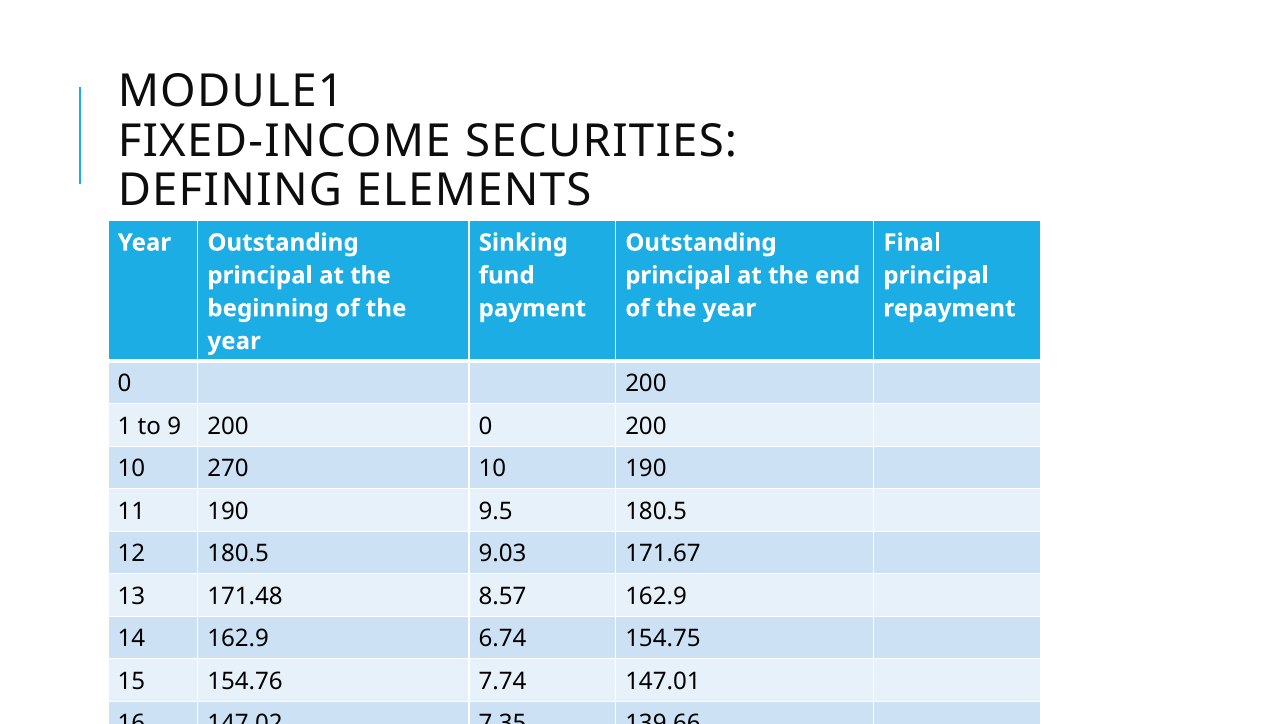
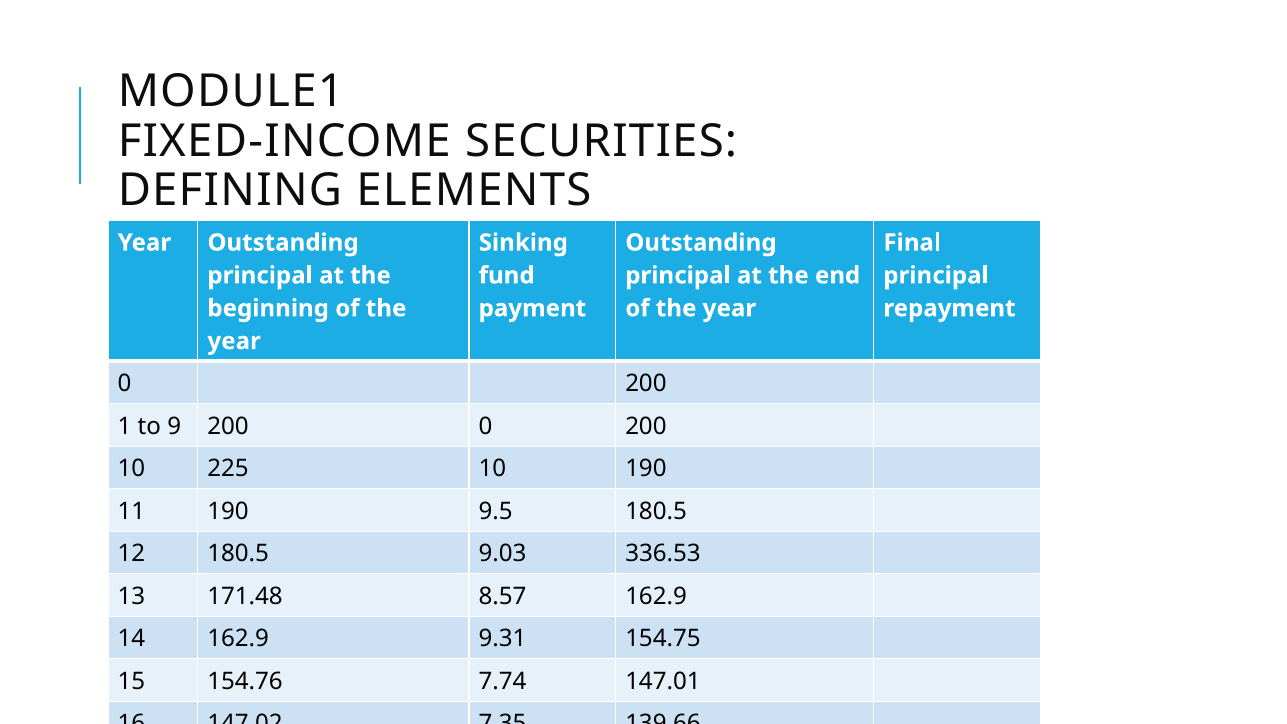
270: 270 -> 225
171.67: 171.67 -> 336.53
6.74: 6.74 -> 9.31
